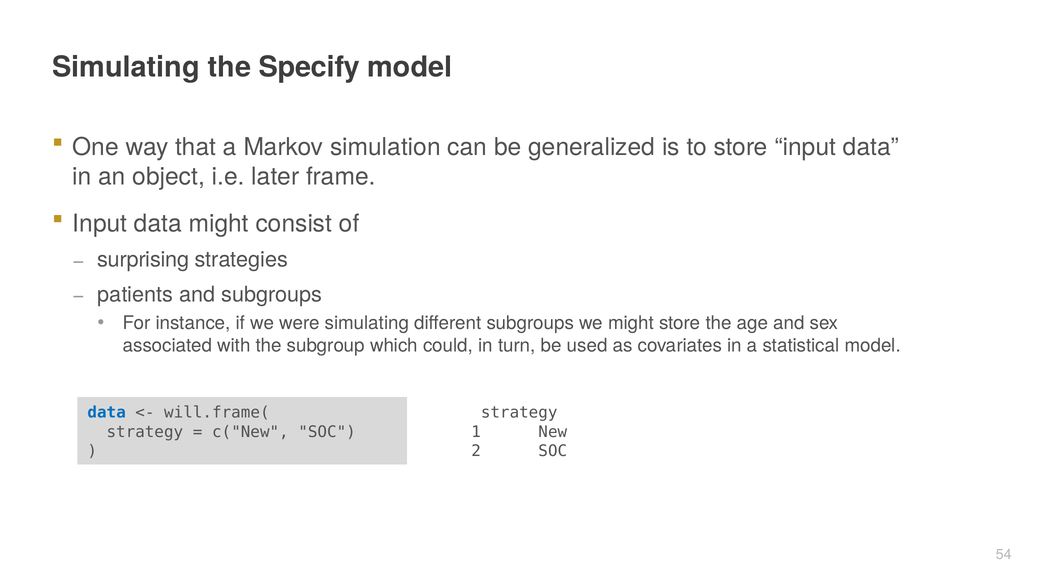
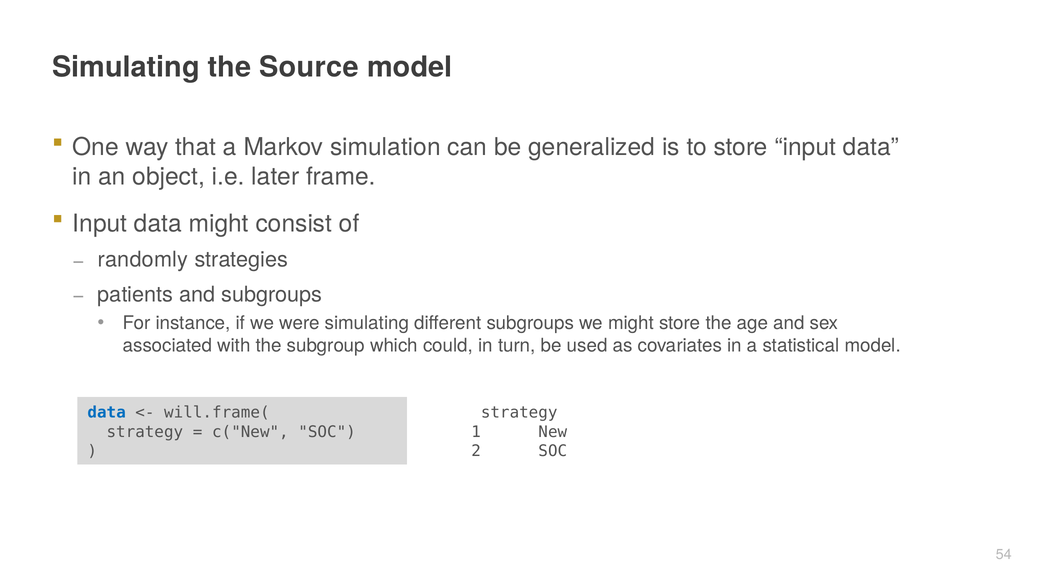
Specify: Specify -> Source
surprising: surprising -> randomly
